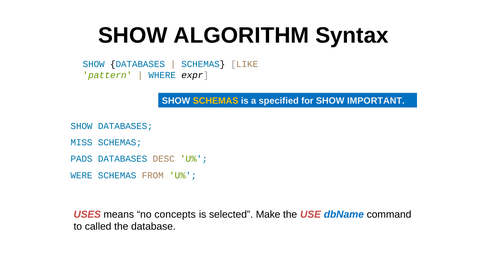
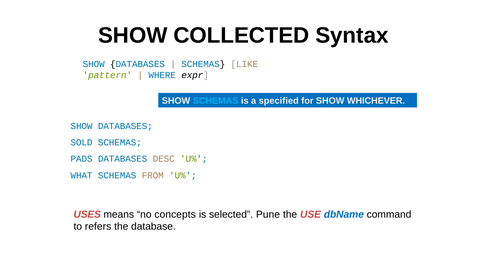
ALGORITHM: ALGORITHM -> COLLECTED
SCHEMAS at (216, 101) colour: yellow -> light blue
IMPORTANT: IMPORTANT -> WHICHEVER
MISS: MISS -> SOLD
WERE: WERE -> WHAT
Make: Make -> Pune
called: called -> refers
